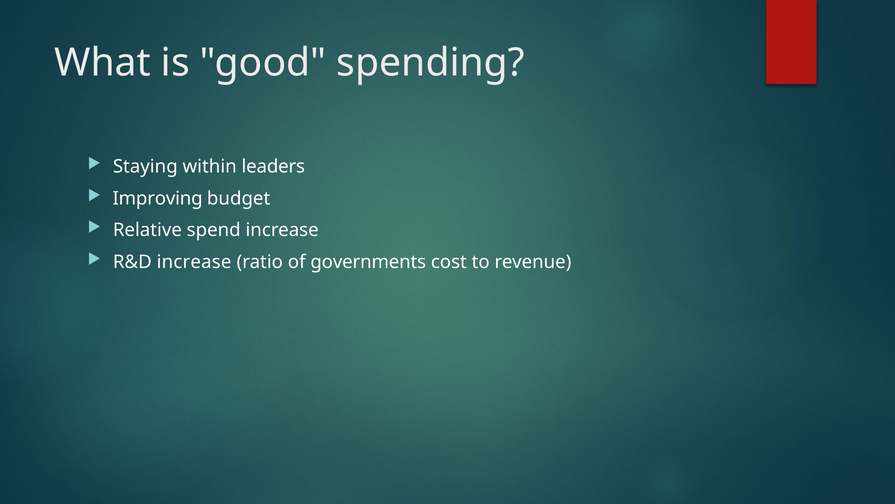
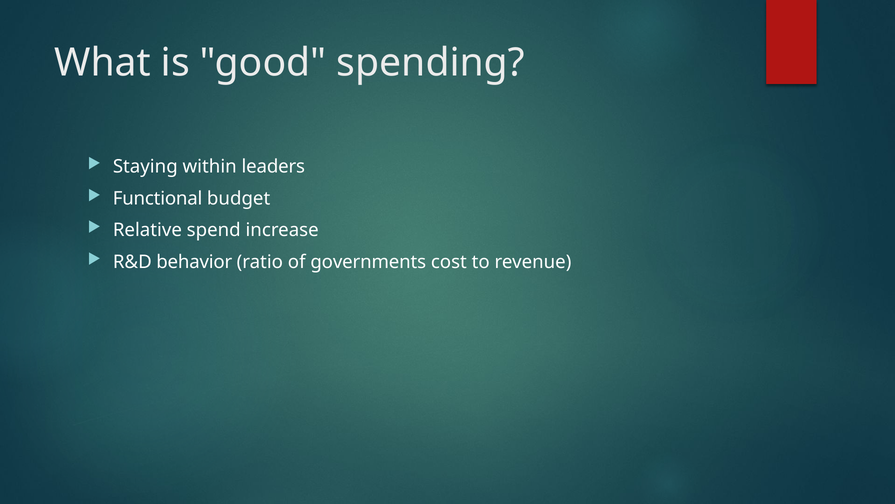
Improving: Improving -> Functional
R&D increase: increase -> behavior
